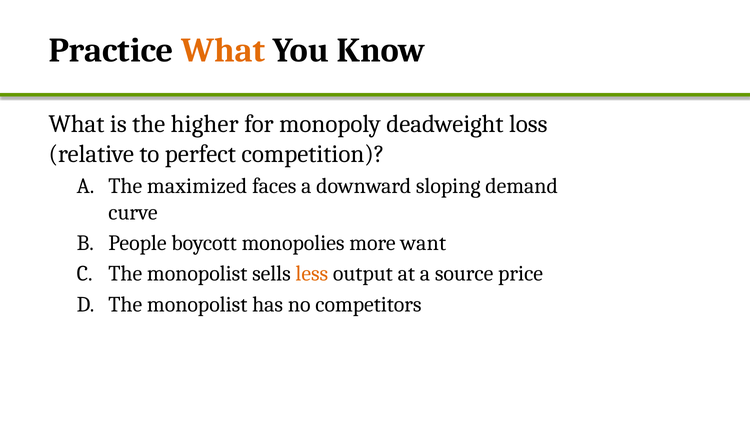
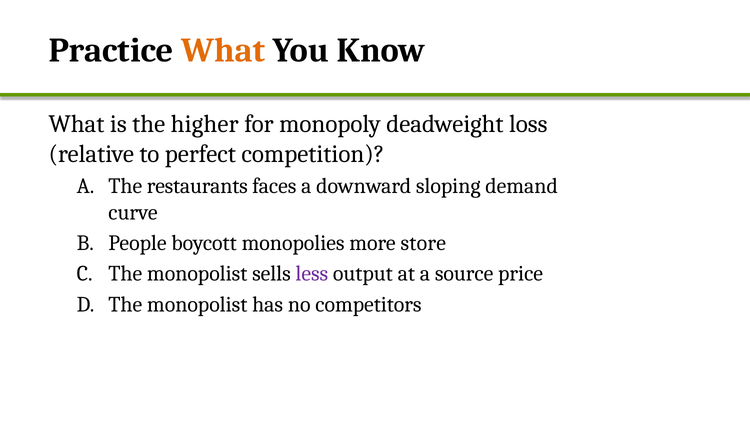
maximized: maximized -> restaurants
want: want -> store
less colour: orange -> purple
